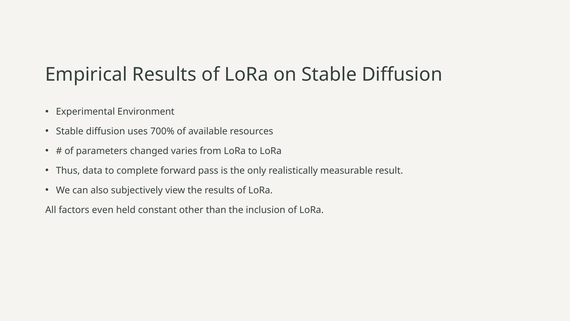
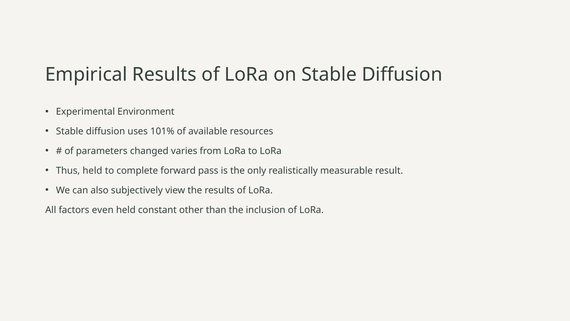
700%: 700% -> 101%
Thus data: data -> held
